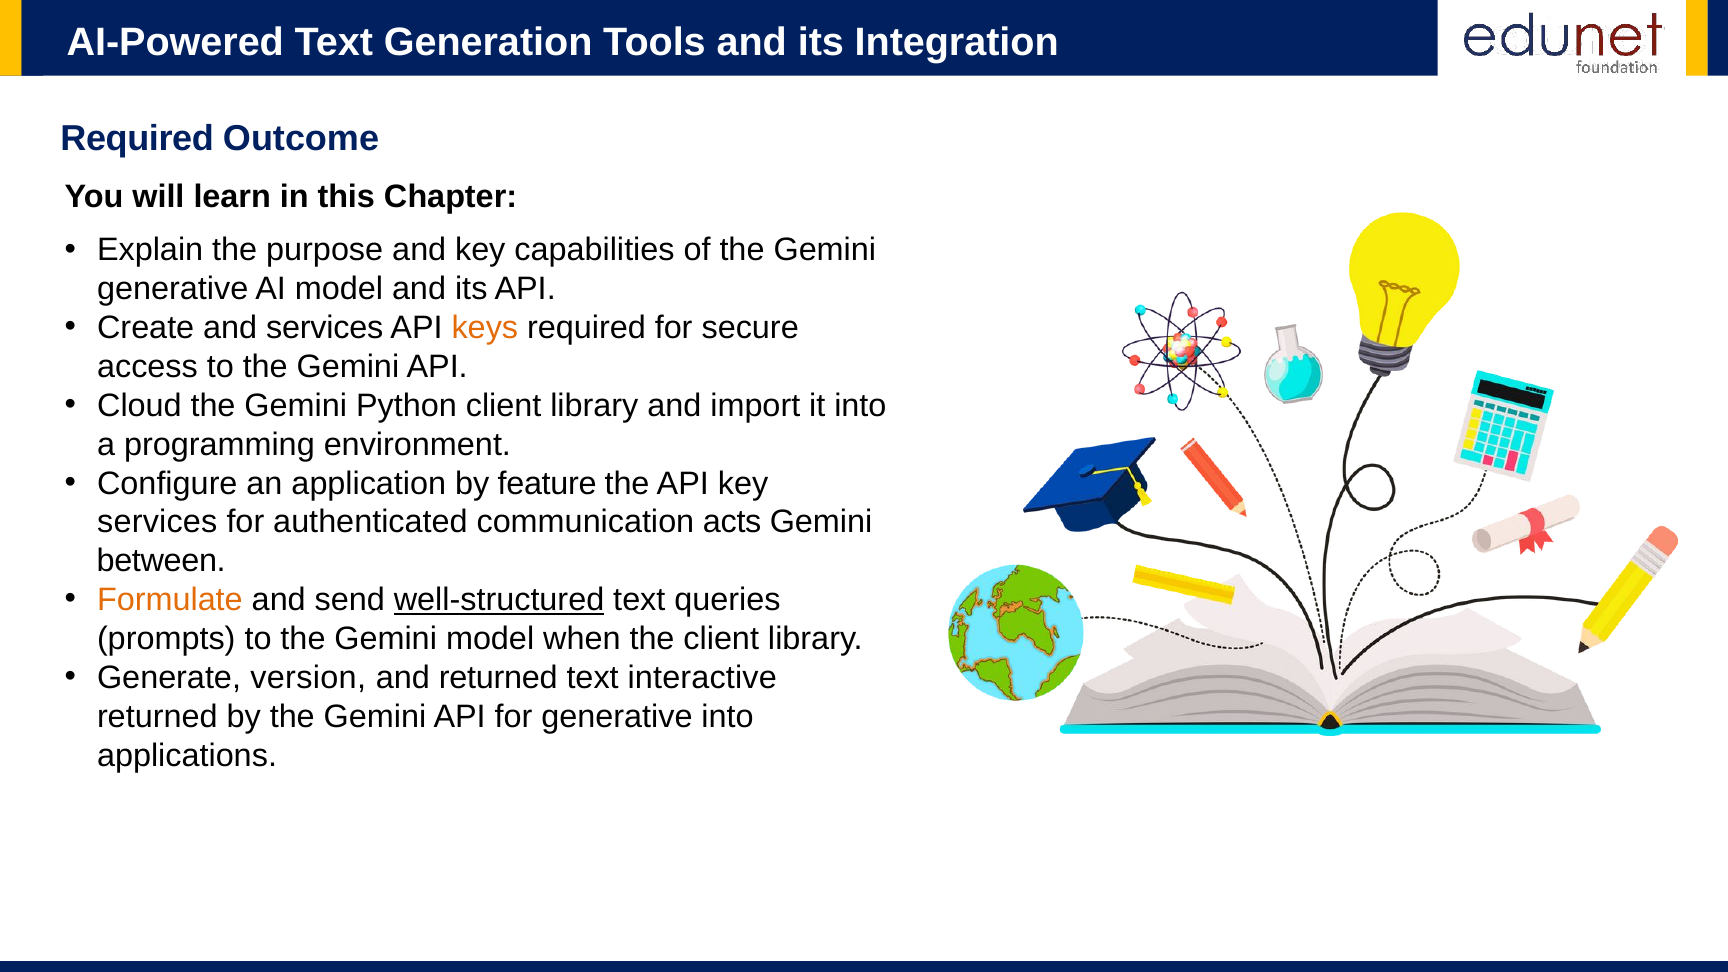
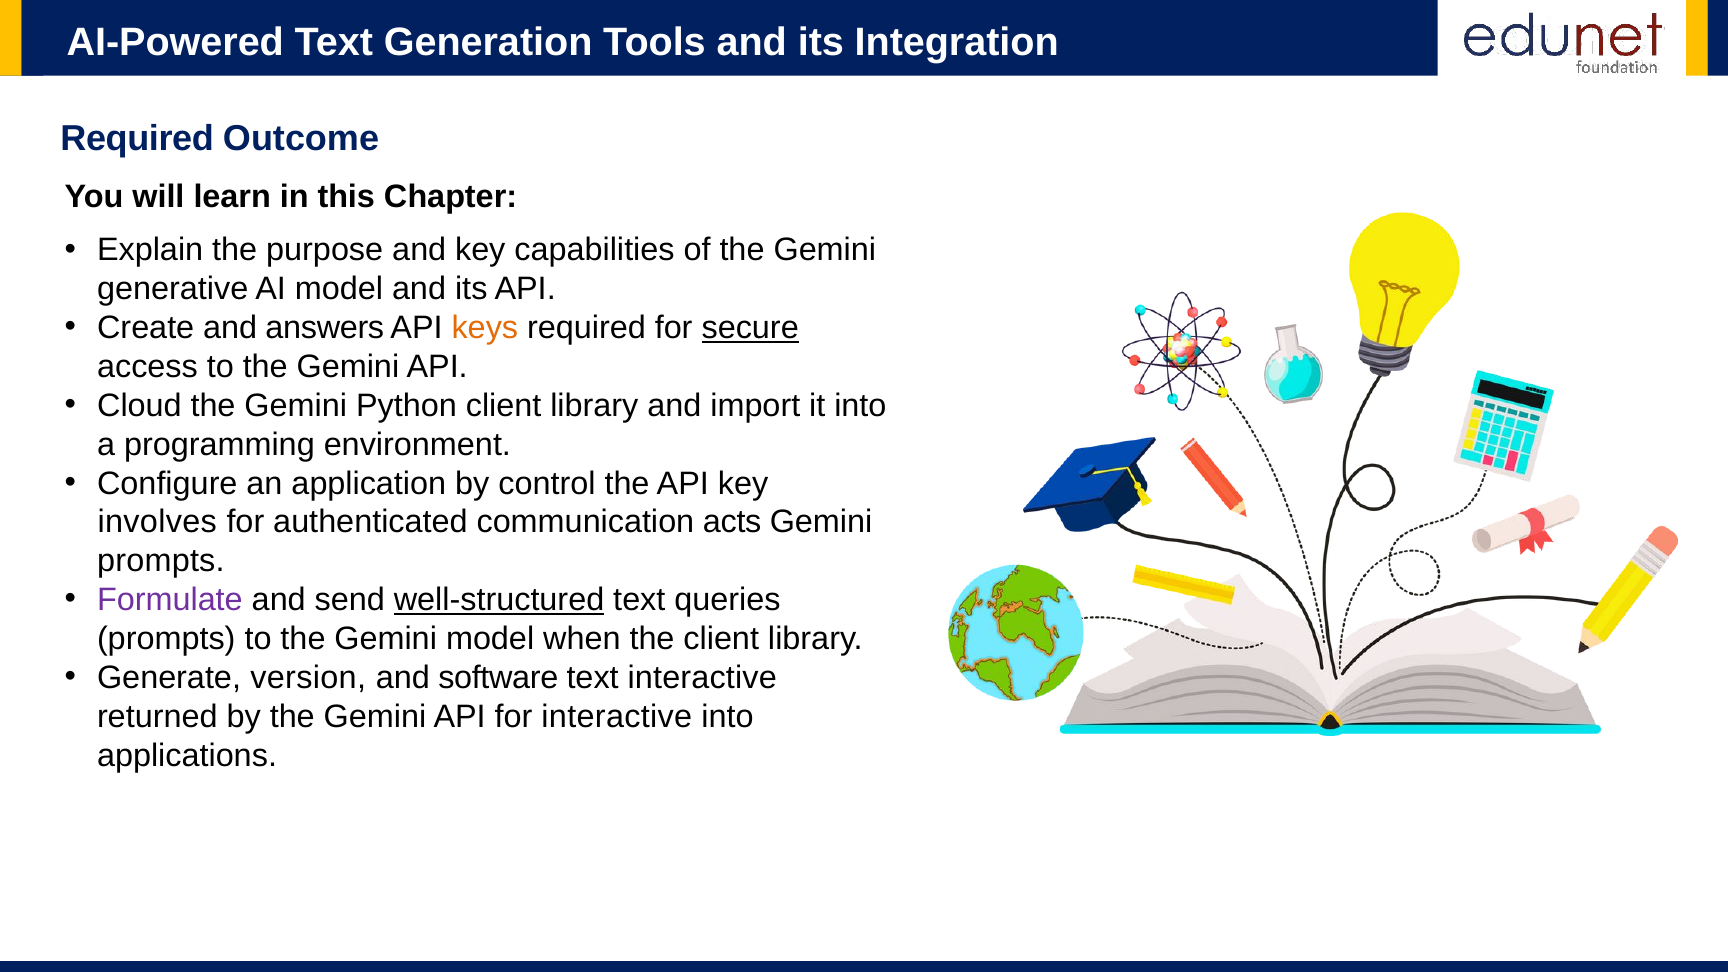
and services: services -> answers
secure underline: none -> present
feature: feature -> control
services at (157, 522): services -> involves
between at (161, 561): between -> prompts
Formulate colour: orange -> purple
and returned: returned -> software
for generative: generative -> interactive
